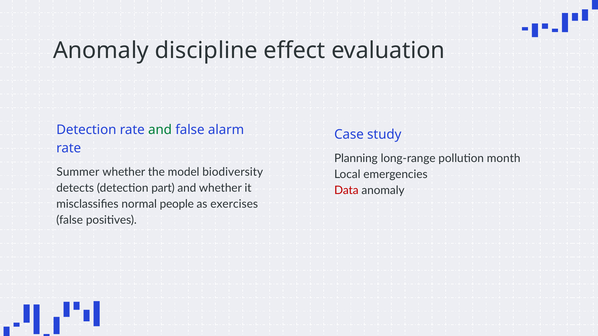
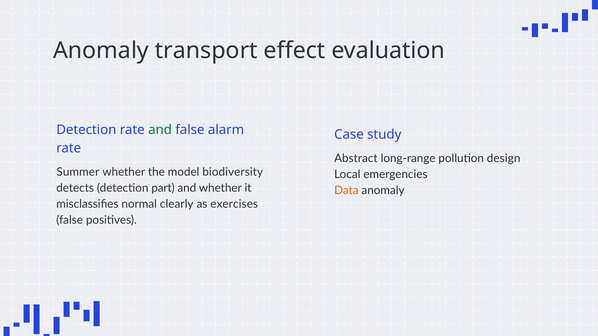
discipline: discipline -> transport
Planning: Planning -> Abstract
month: month -> design
Data colour: red -> orange
people: people -> clearly
